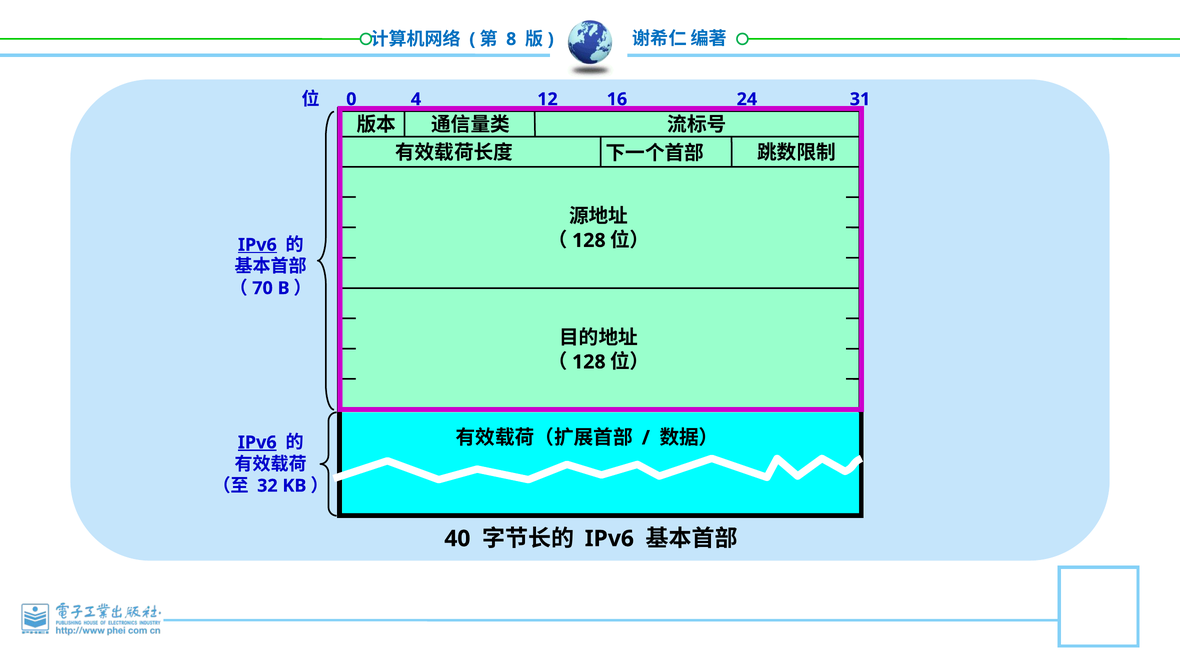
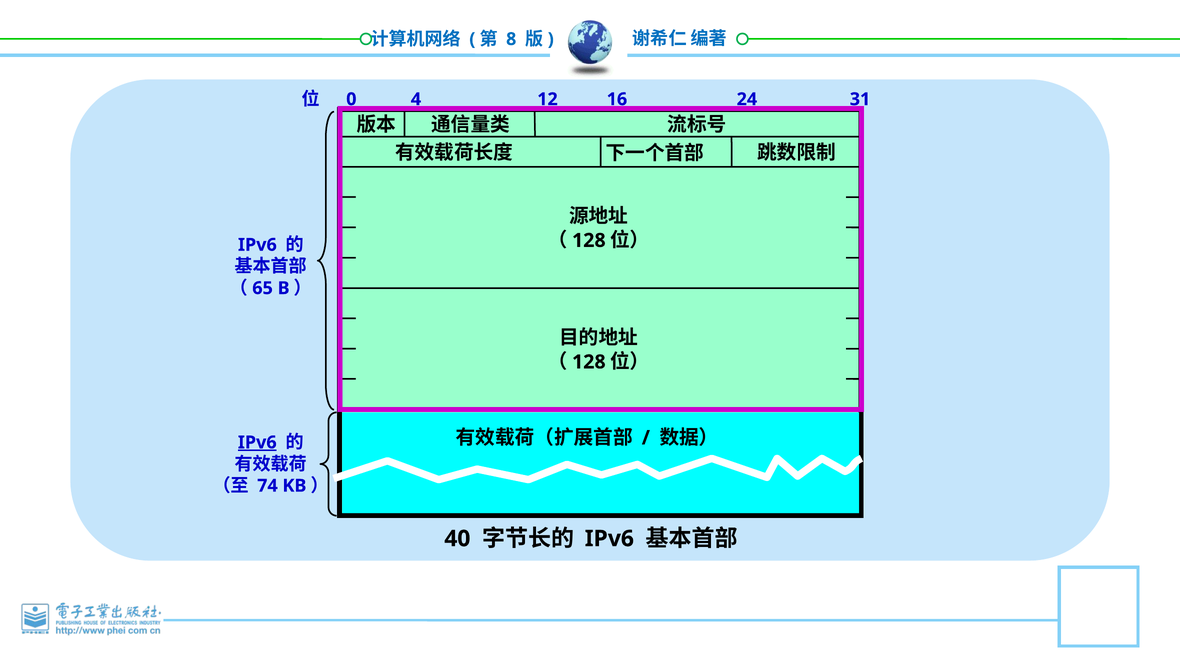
IPv6 at (257, 245) underline: present -> none
70: 70 -> 65
32: 32 -> 74
